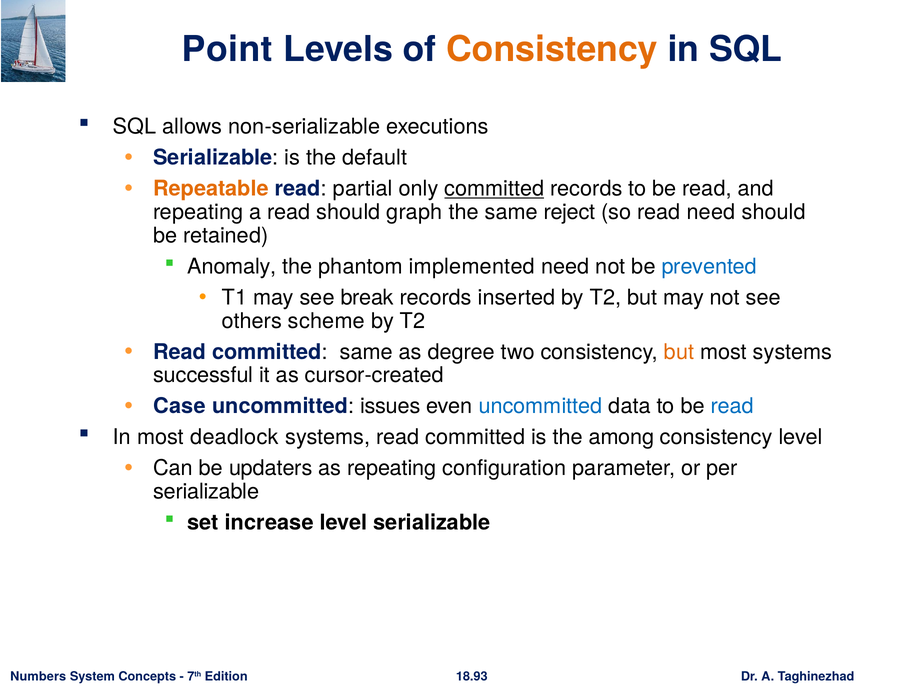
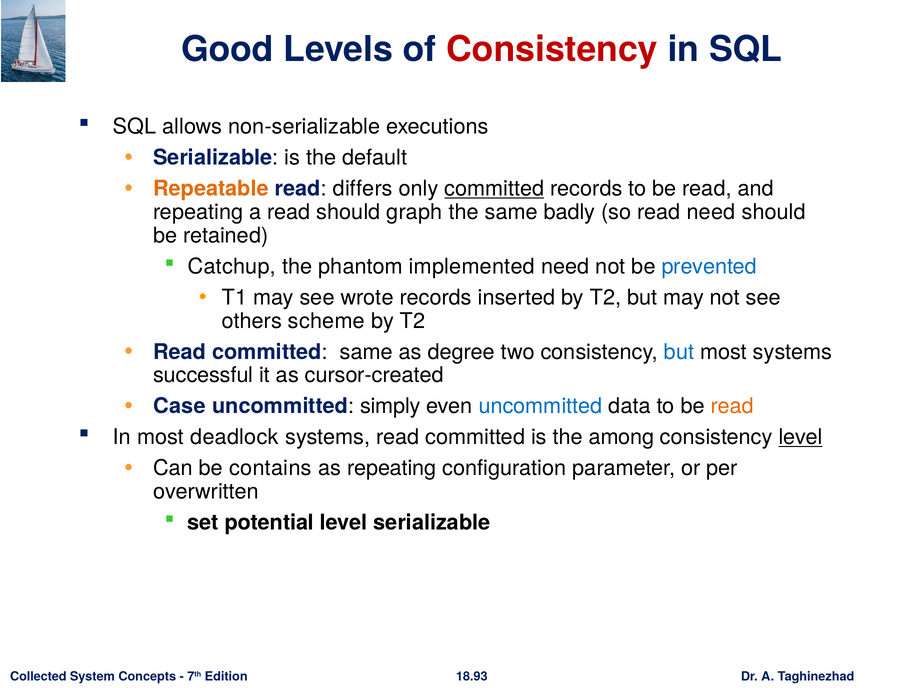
Point: Point -> Good
Consistency at (552, 49) colour: orange -> red
partial: partial -> differs
reject: reject -> badly
Anomaly: Anomaly -> Catchup
break: break -> wrote
but at (679, 352) colour: orange -> blue
issues: issues -> simply
read at (732, 406) colour: blue -> orange
level at (801, 437) underline: none -> present
updaters: updaters -> contains
serializable at (206, 491): serializable -> overwritten
increase: increase -> potential
Numbers: Numbers -> Collected
